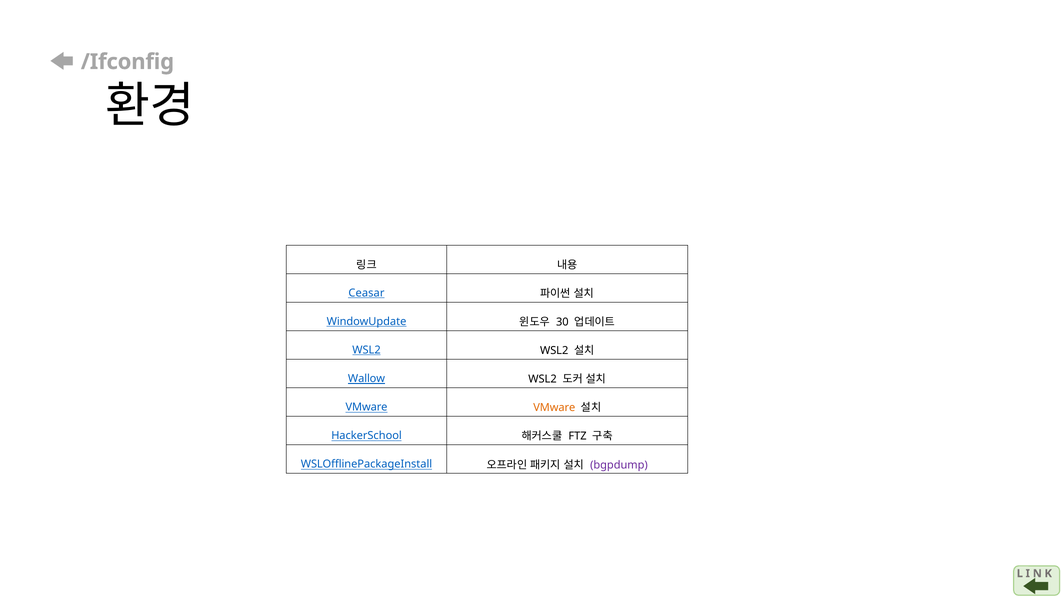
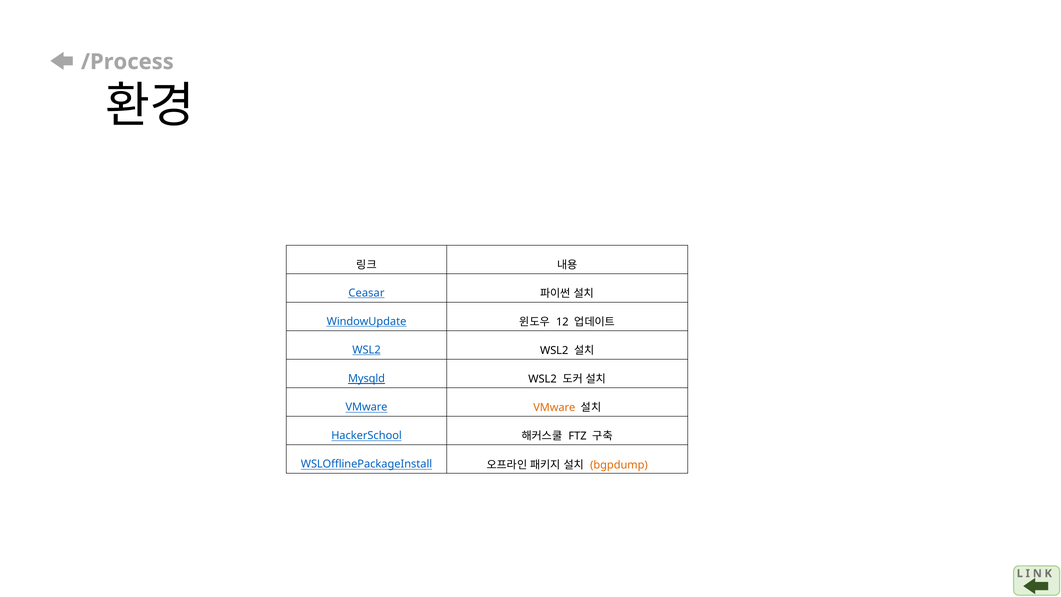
/Ifconfig: /Ifconfig -> /Process
30: 30 -> 12
Wallow: Wallow -> Mysqld
bgpdump colour: purple -> orange
